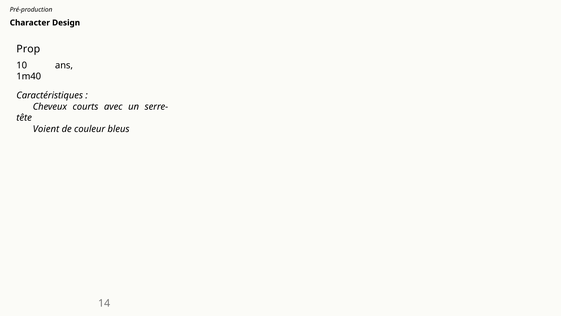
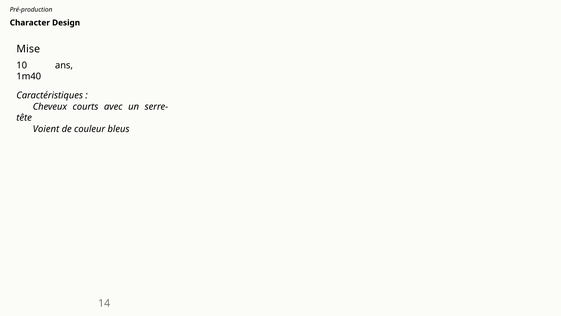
Prop: Prop -> Mise
